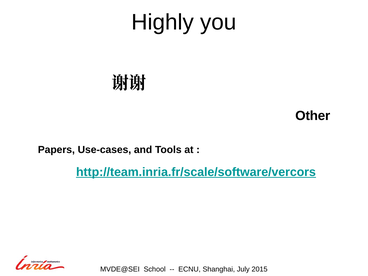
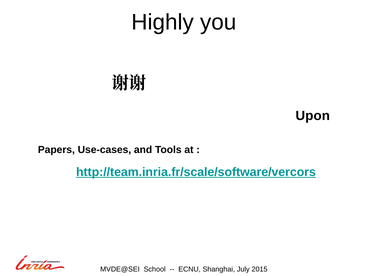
Other: Other -> Upon
